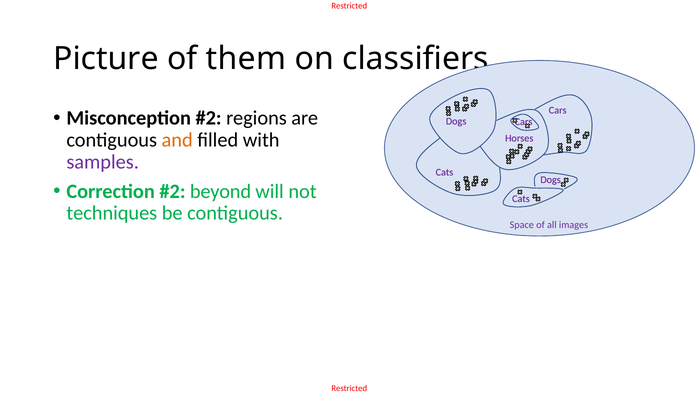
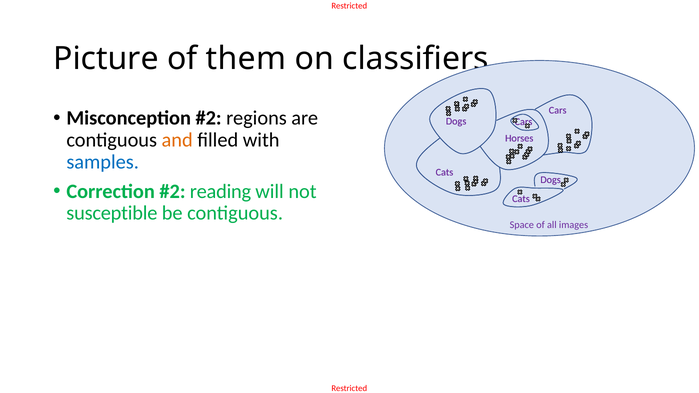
samples colour: purple -> blue
beyond: beyond -> reading
techniques: techniques -> susceptible
